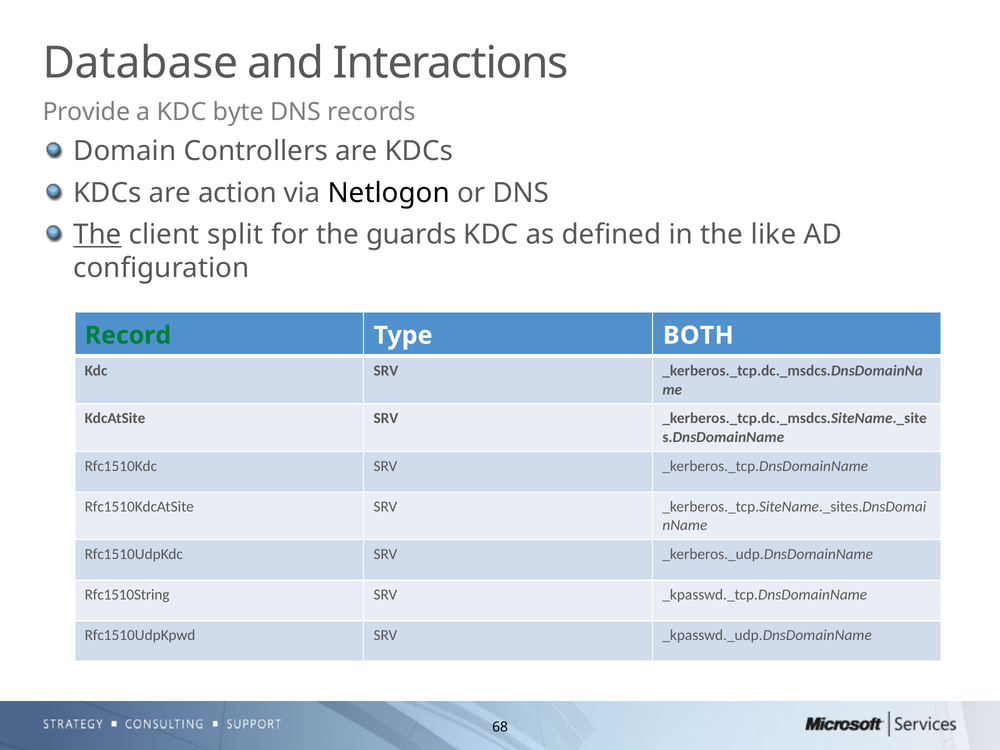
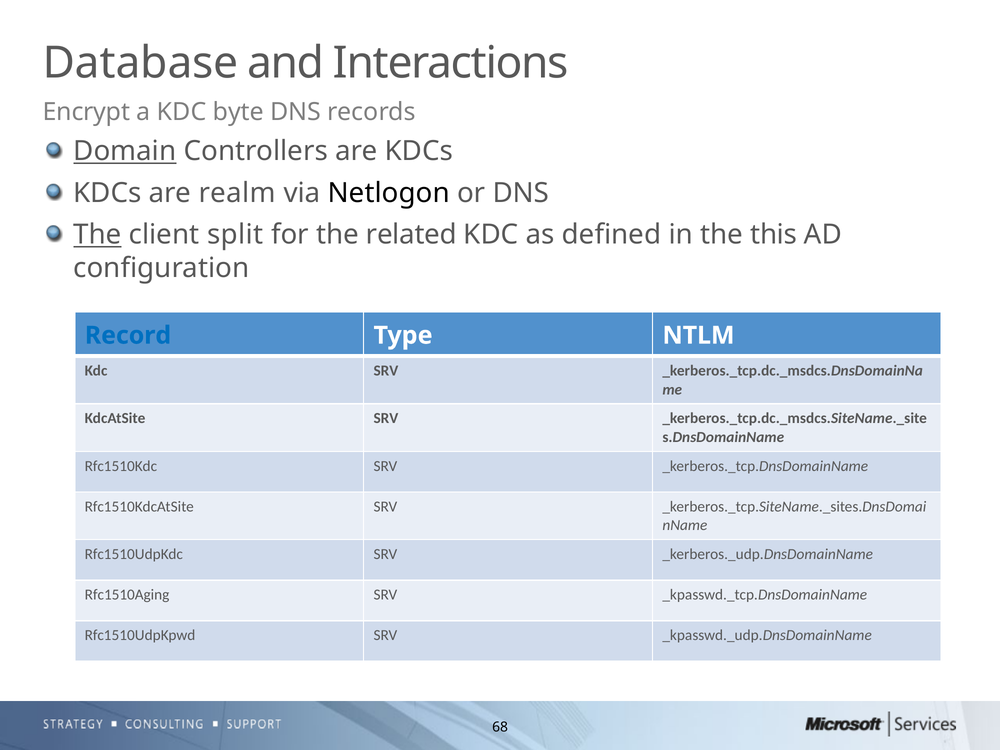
Provide: Provide -> Encrypt
Domain underline: none -> present
action: action -> realm
guards: guards -> related
like: like -> this
Record colour: green -> blue
BOTH: BOTH -> NTLM
Rfc1510String: Rfc1510String -> Rfc1510Aging
